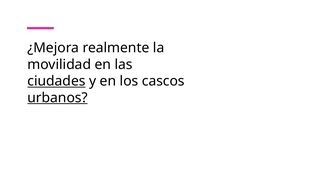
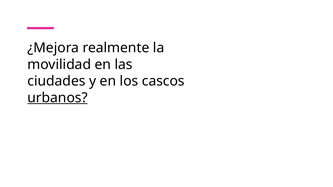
ciudades underline: present -> none
